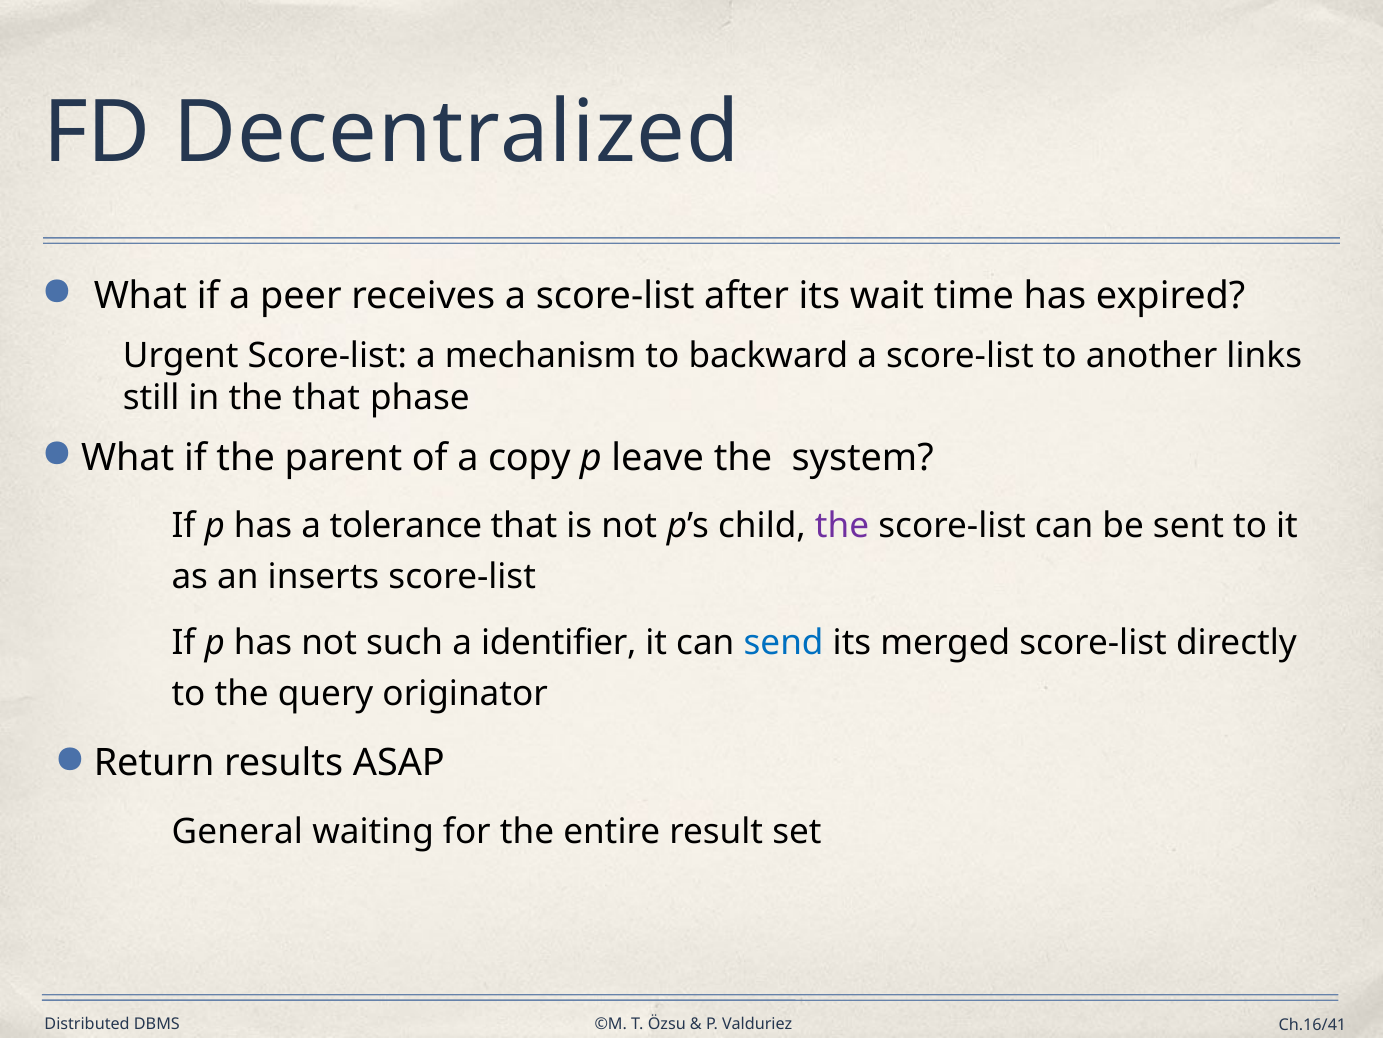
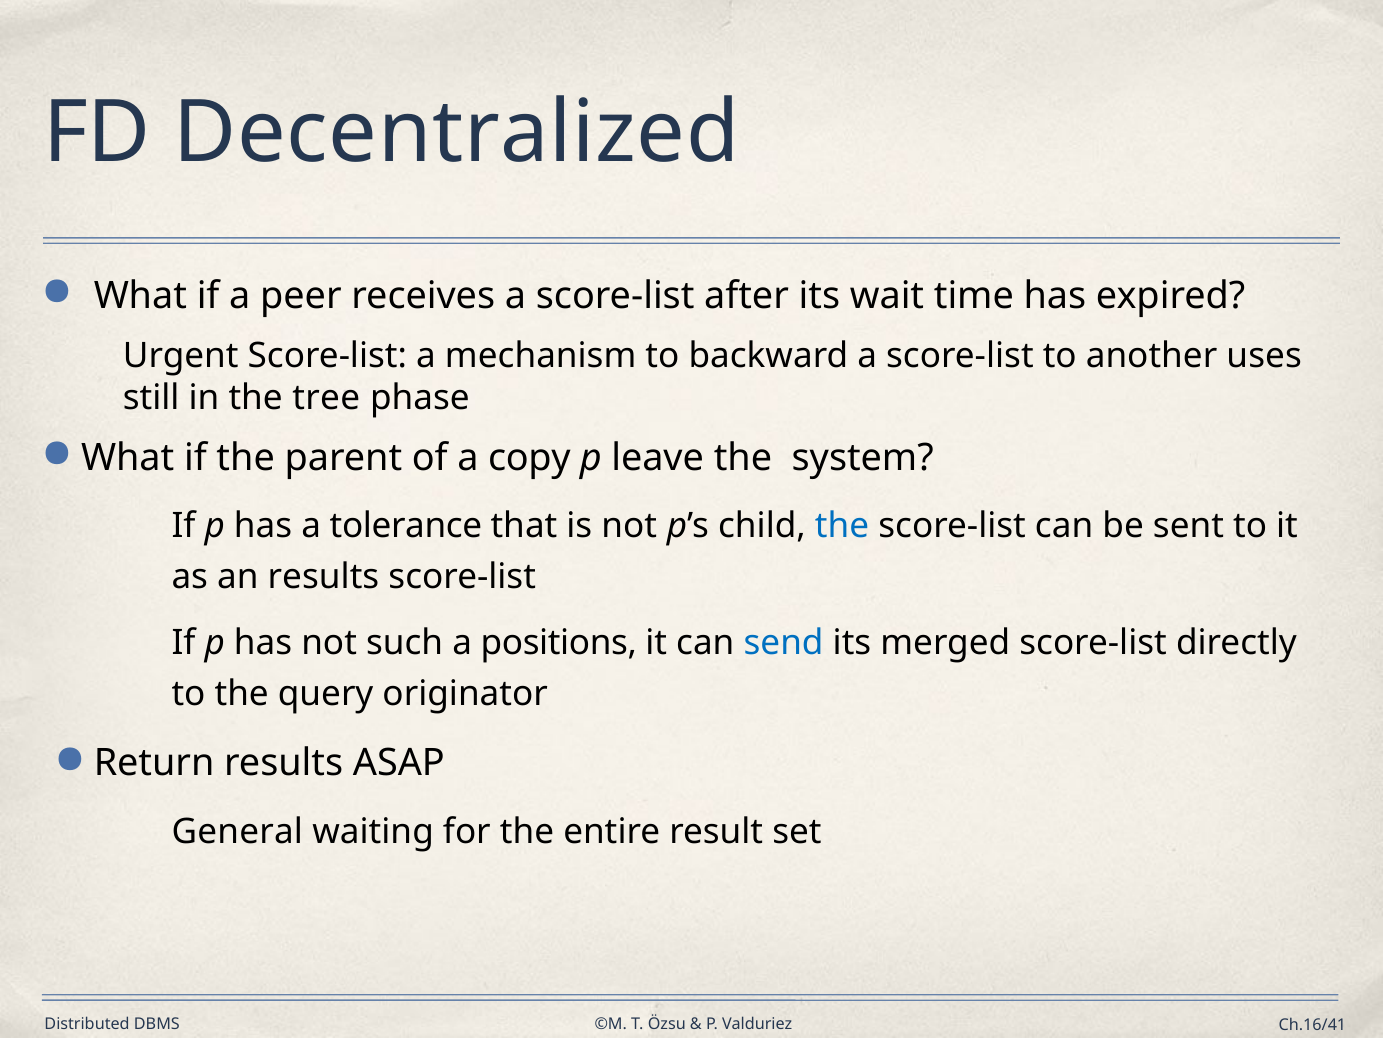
links: links -> uses
the that: that -> tree
the at (842, 526) colour: purple -> blue
an inserts: inserts -> results
identifier: identifier -> positions
